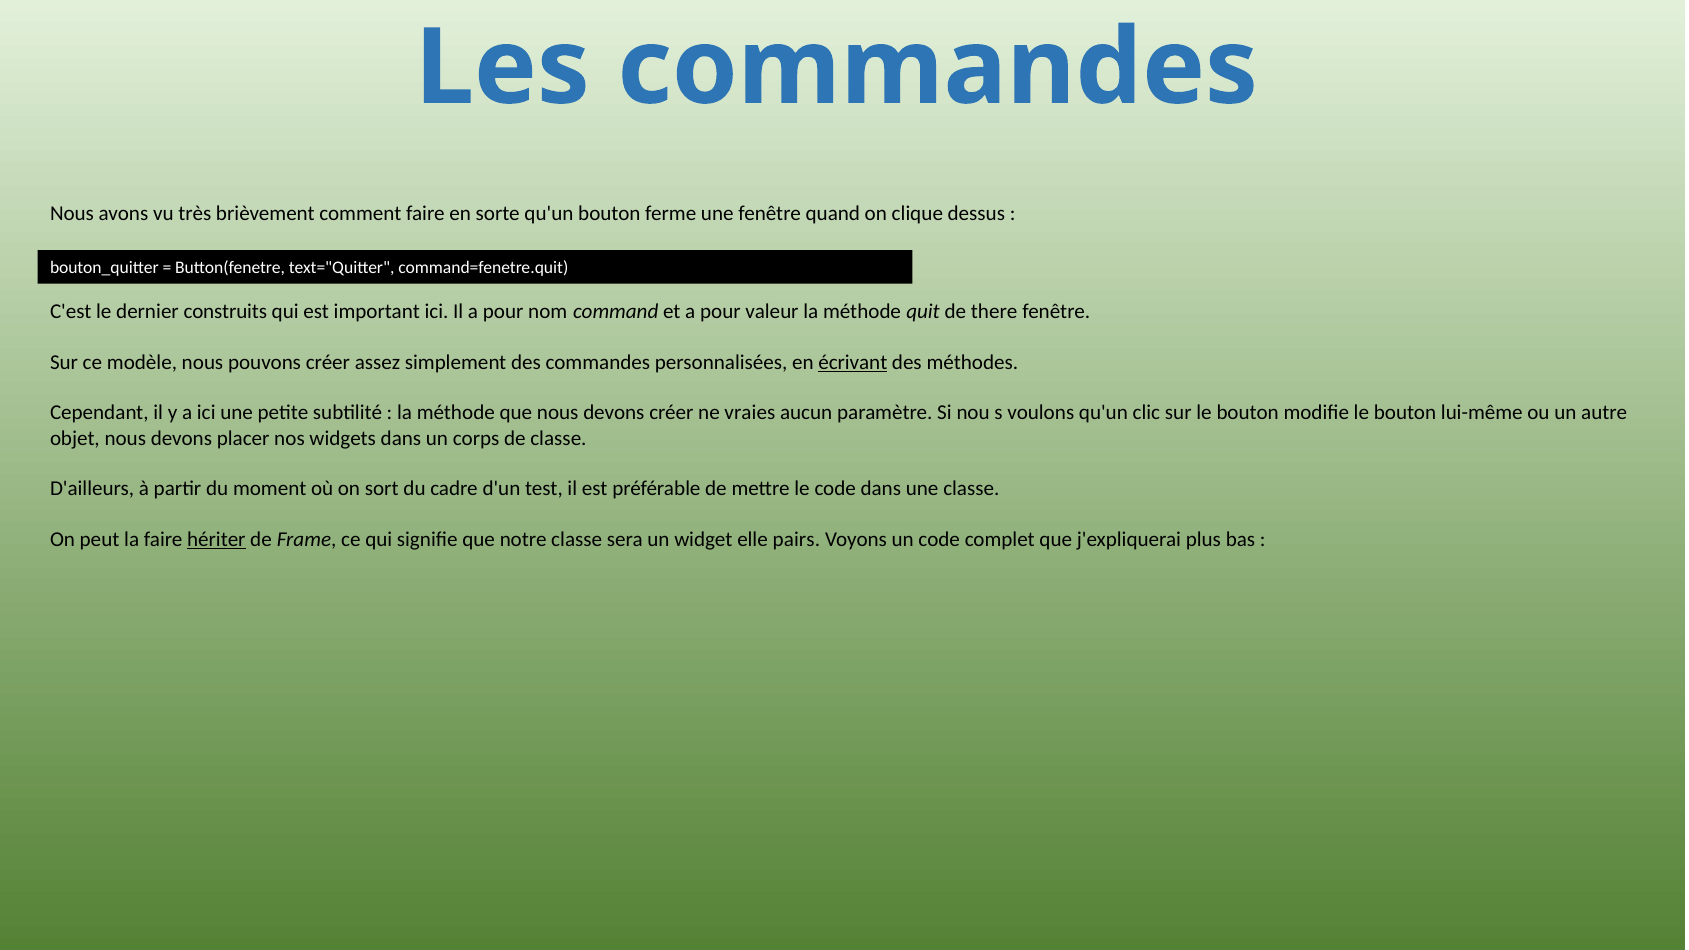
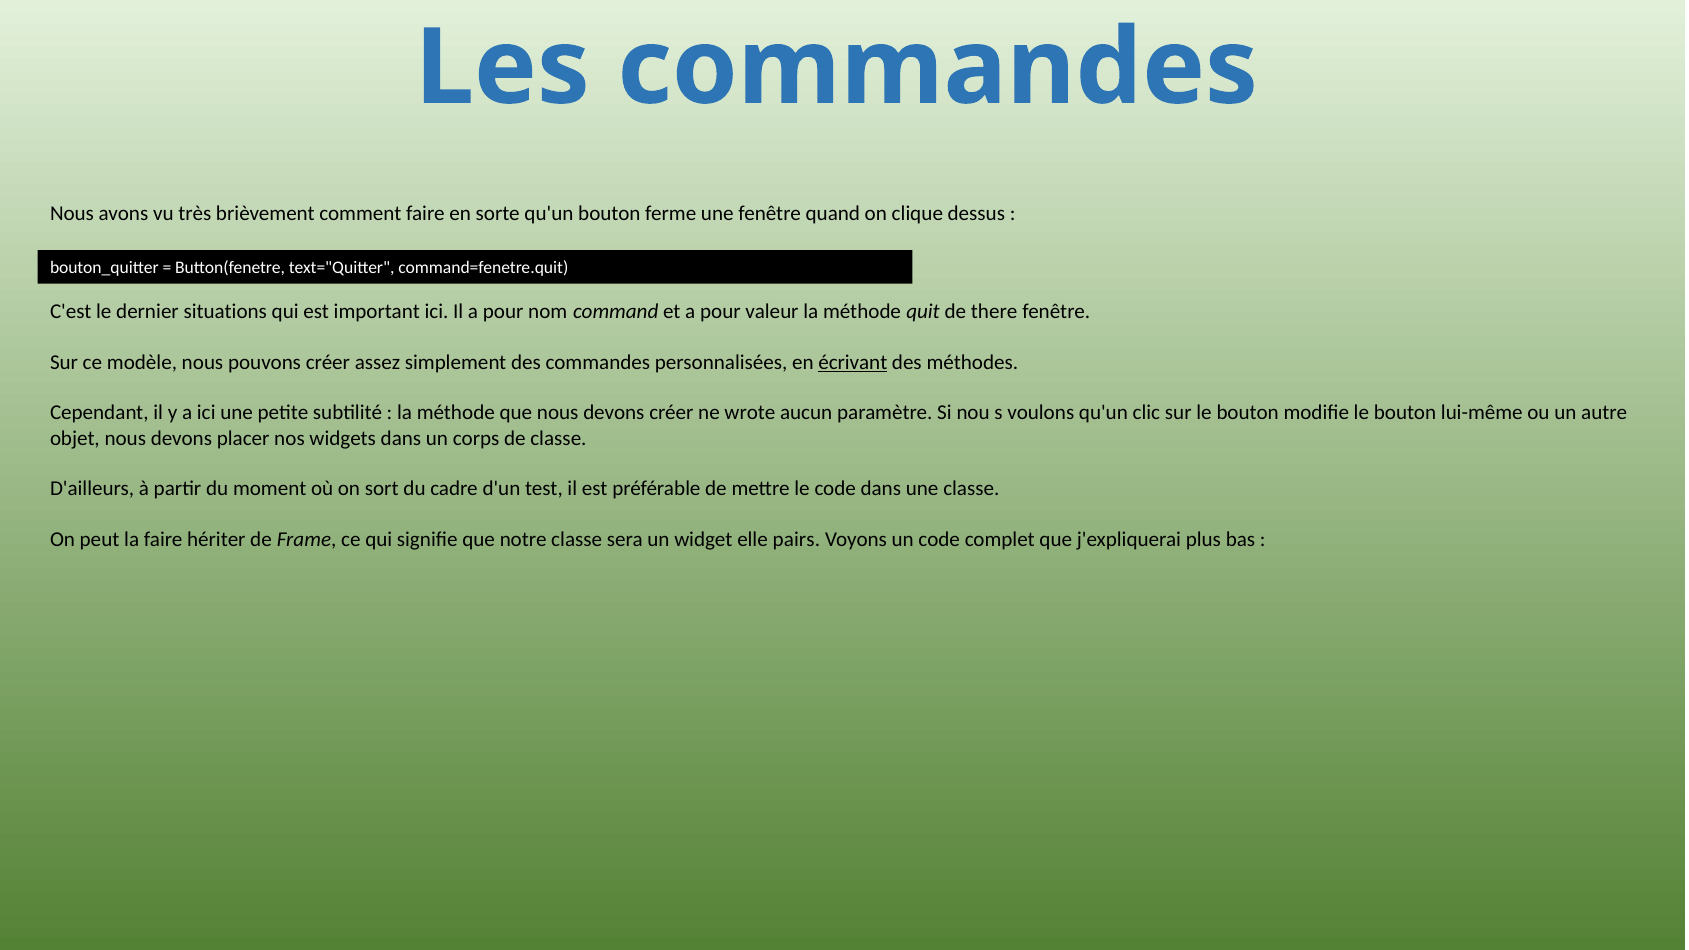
construits: construits -> situations
vraies: vraies -> wrote
hériter underline: present -> none
